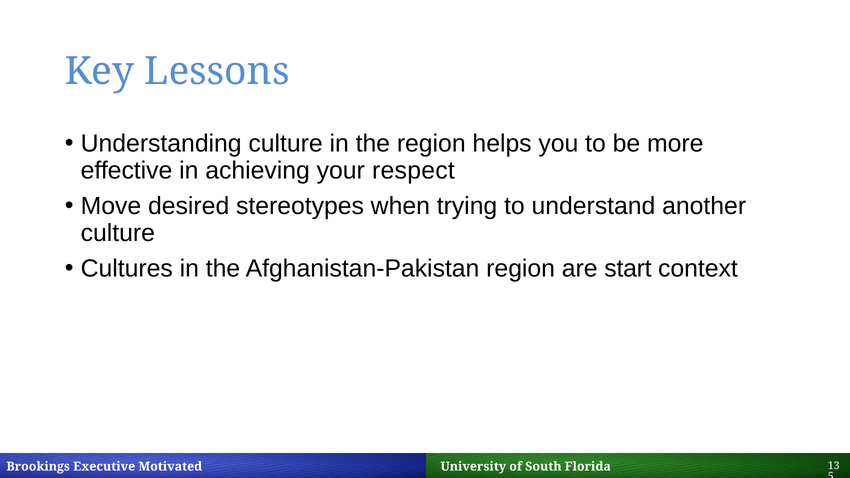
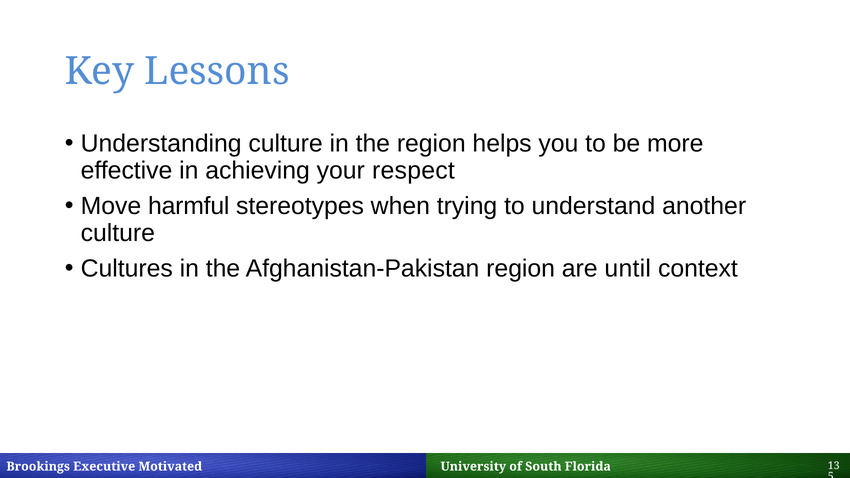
desired: desired -> harmful
start: start -> until
